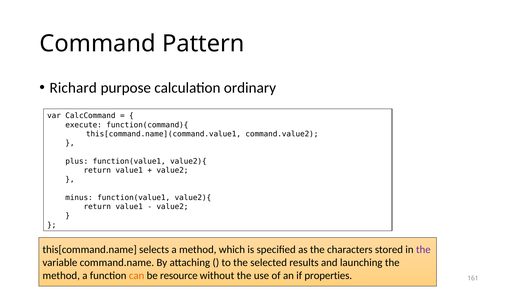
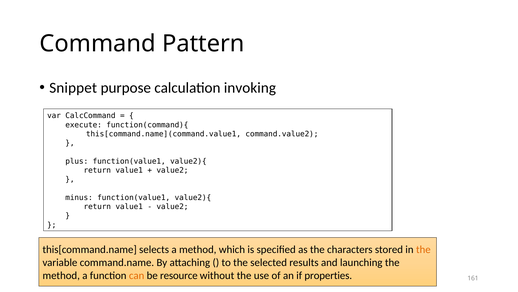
Richard: Richard -> Snippet
ordinary: ordinary -> invoking
the at (423, 249) colour: purple -> orange
